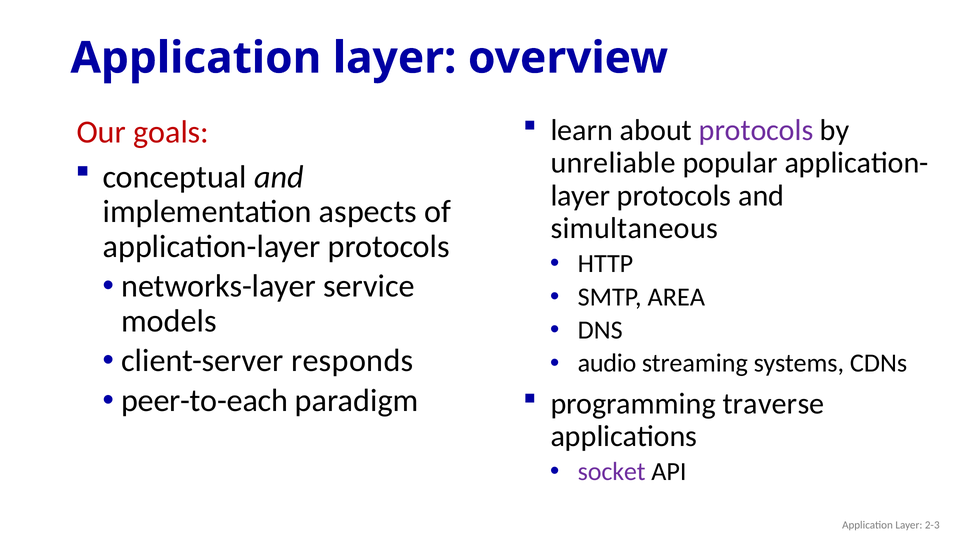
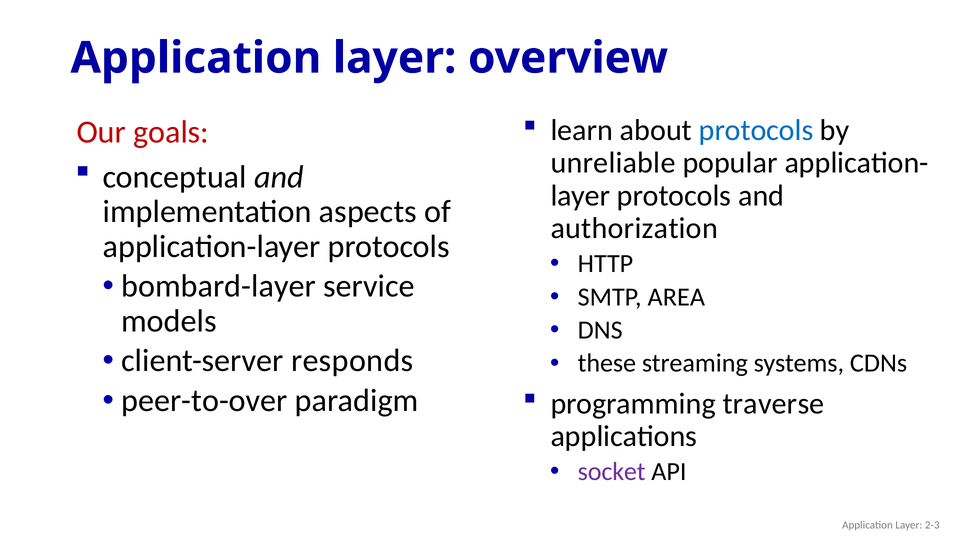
protocols at (756, 130) colour: purple -> blue
simultaneous: simultaneous -> authorization
networks-layer: networks-layer -> bombard-layer
audio: audio -> these
peer-to-each: peer-to-each -> peer-to-over
